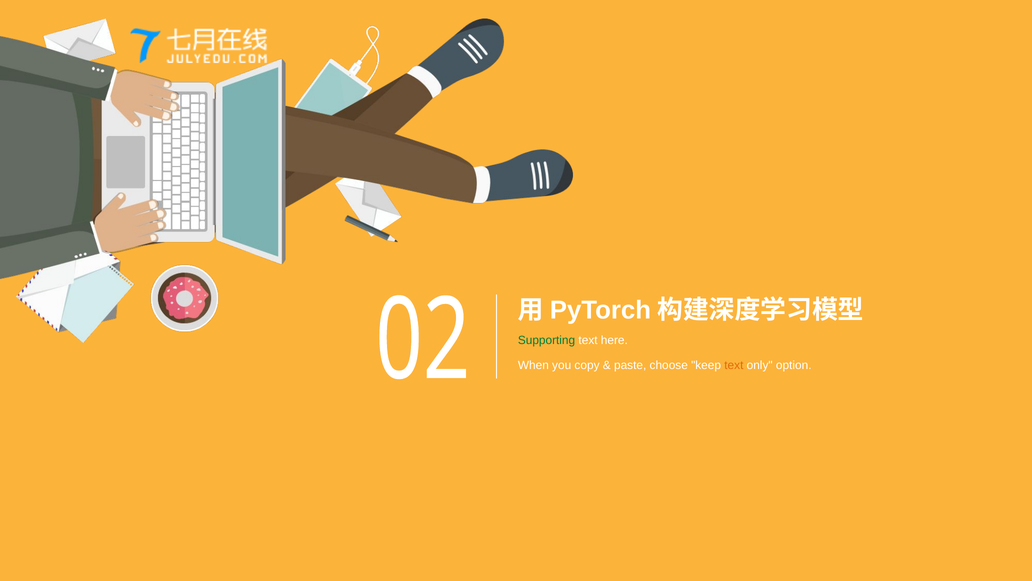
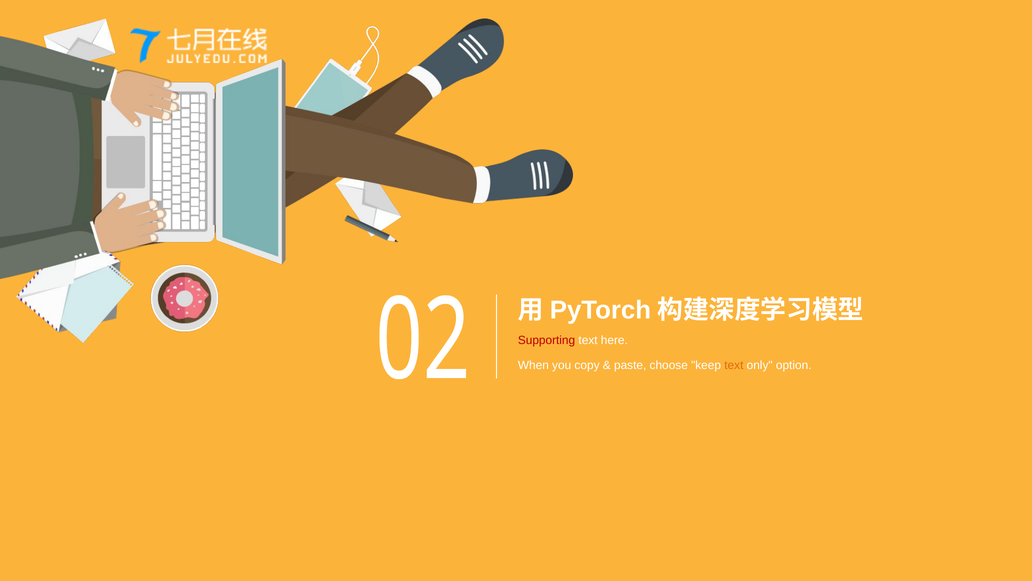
Supporting colour: green -> red
